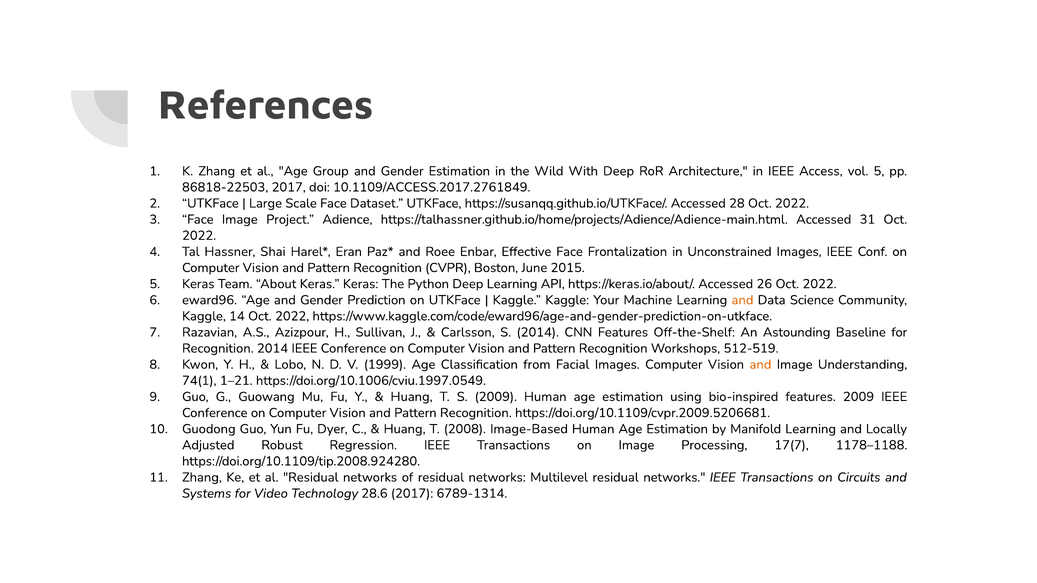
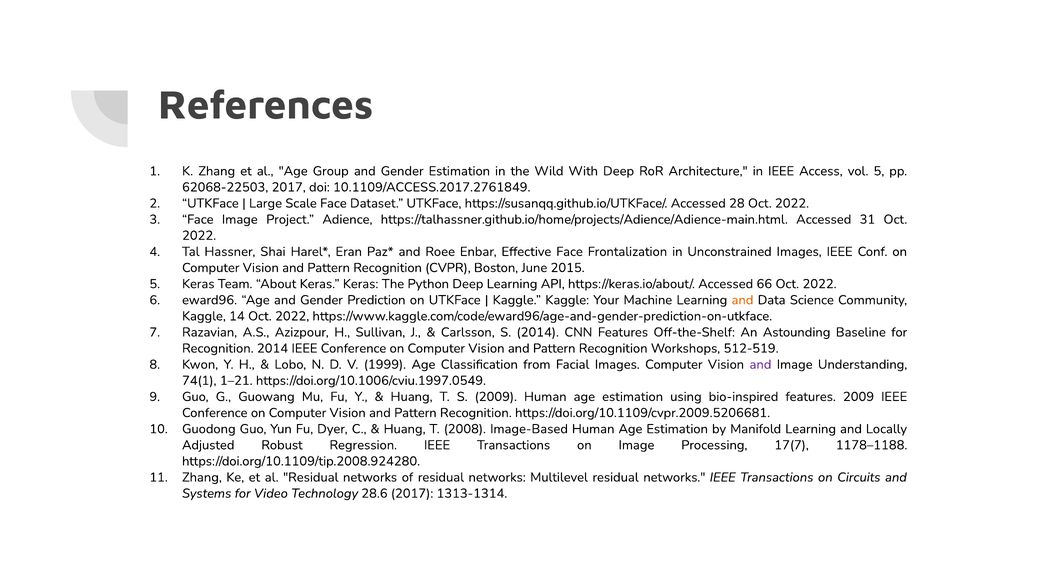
86818-22503: 86818-22503 -> 62068-22503
26: 26 -> 66
and at (760, 365) colour: orange -> purple
6789-1314: 6789-1314 -> 1313-1314
